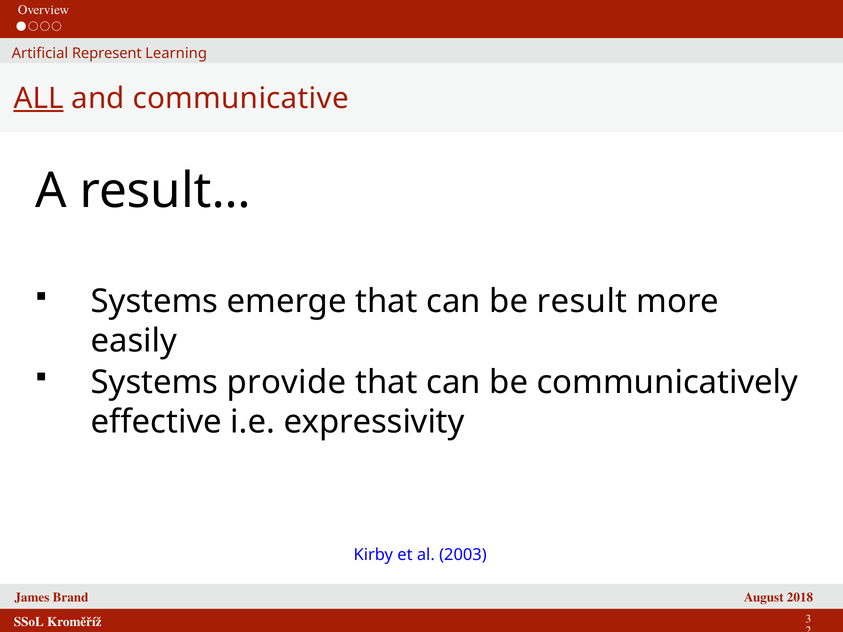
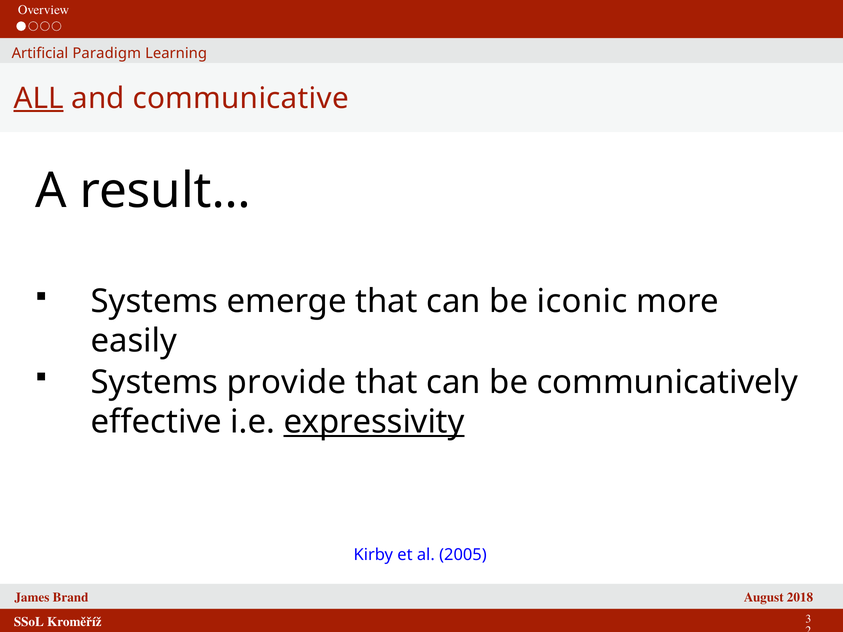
Represent: Represent -> Paradigm
result: result -> iconic
expressivity underline: none -> present
2003: 2003 -> 2005
